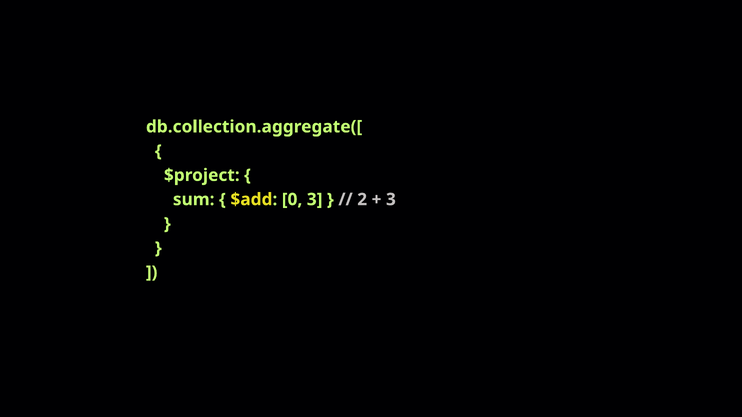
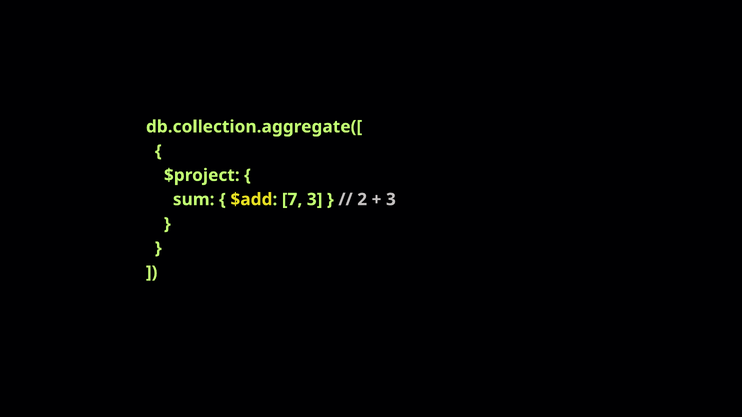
0: 0 -> 7
